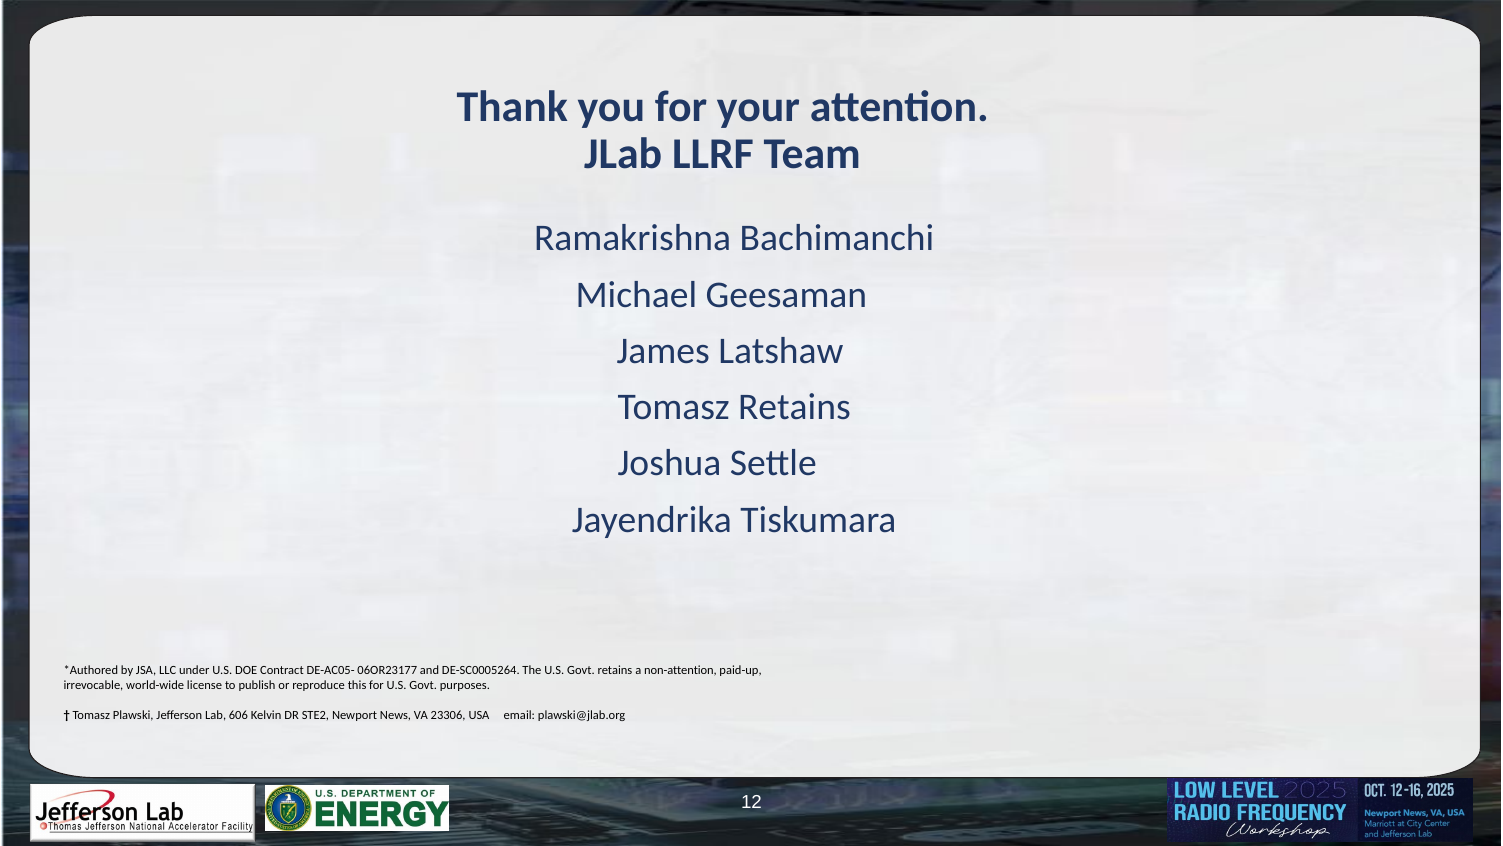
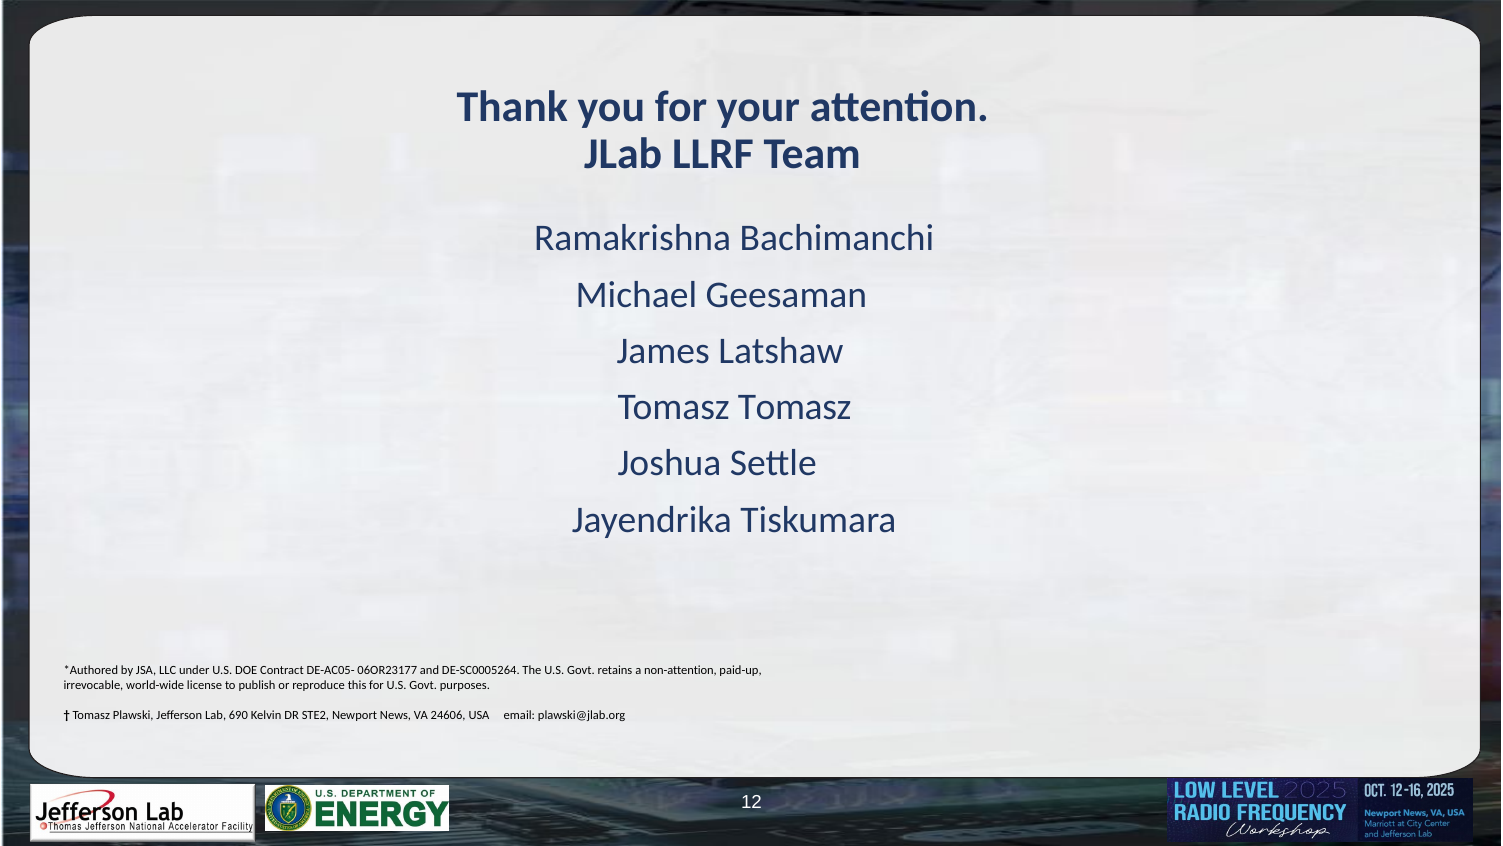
Tomasz Retains: Retains -> Tomasz
606: 606 -> 690
23306: 23306 -> 24606
